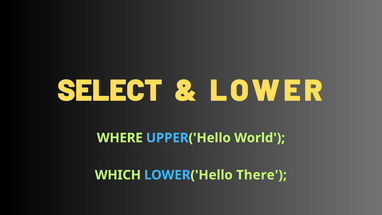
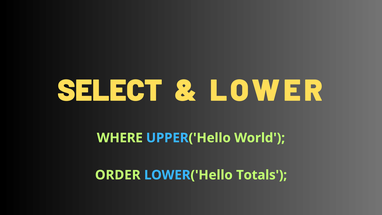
WHICH: WHICH -> ORDER
There: There -> Totals
